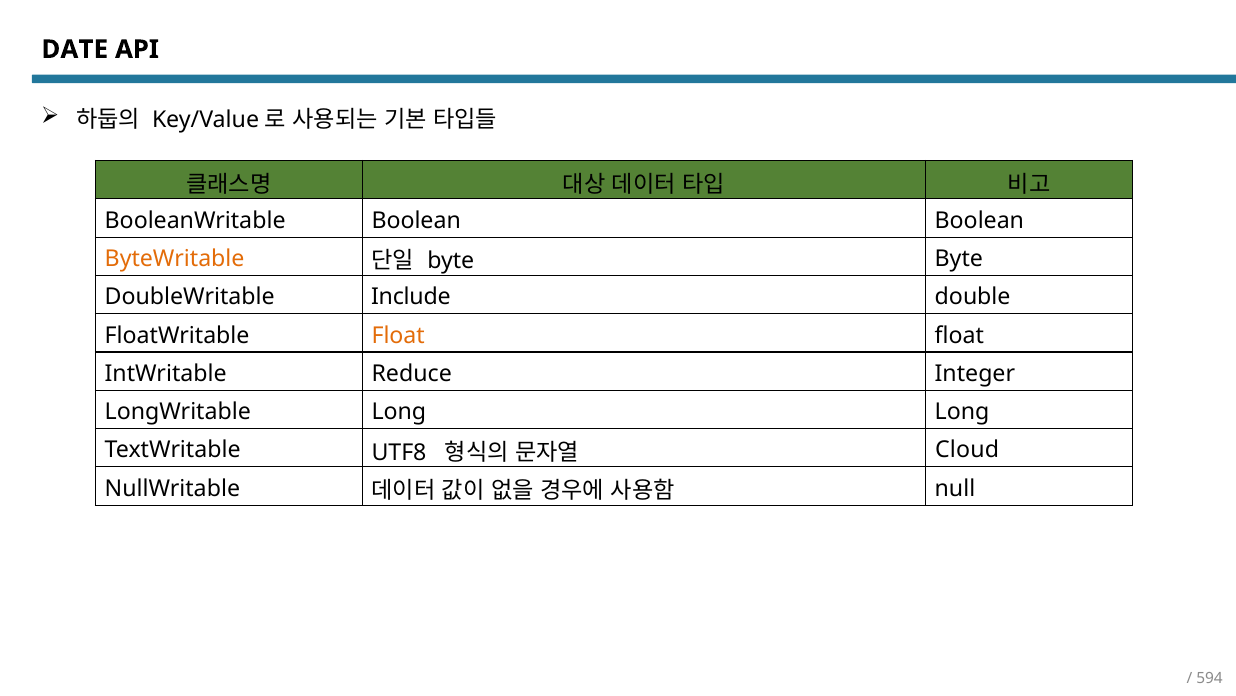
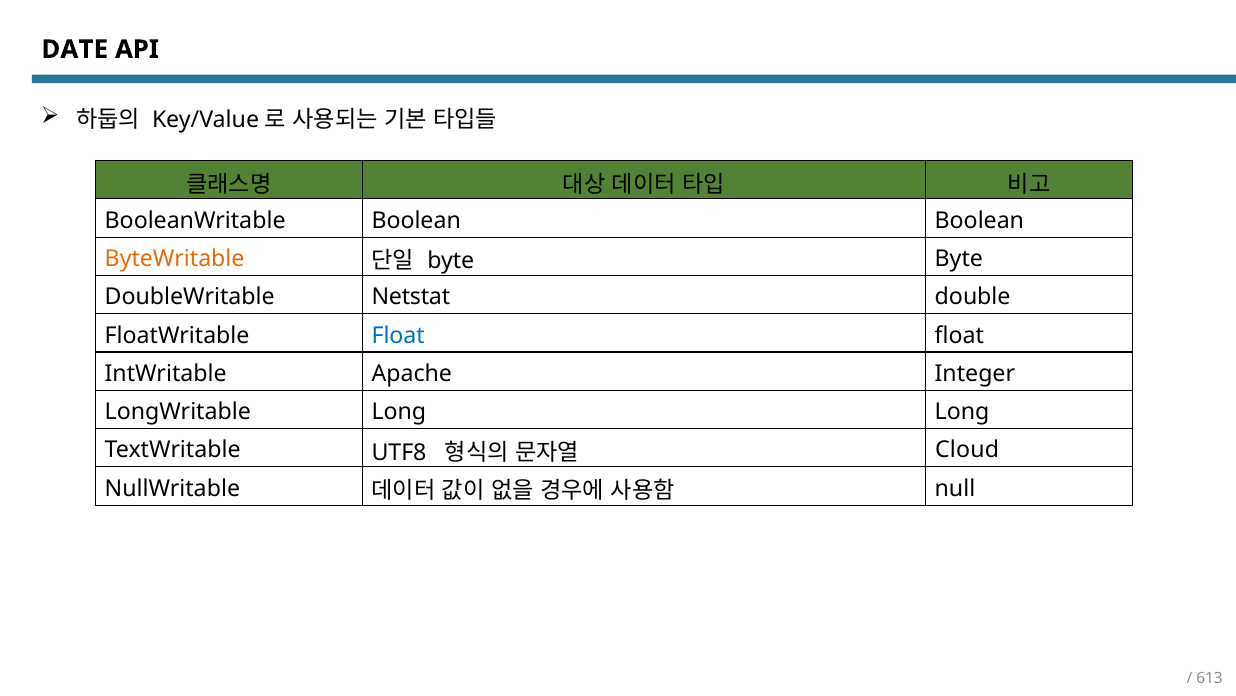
Include: Include -> Netstat
Float at (398, 335) colour: orange -> blue
Reduce: Reduce -> Apache
594: 594 -> 613
